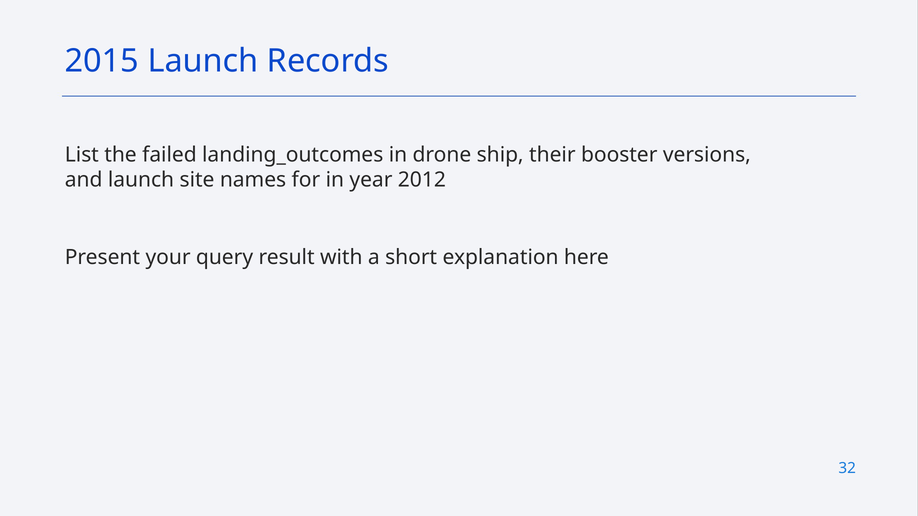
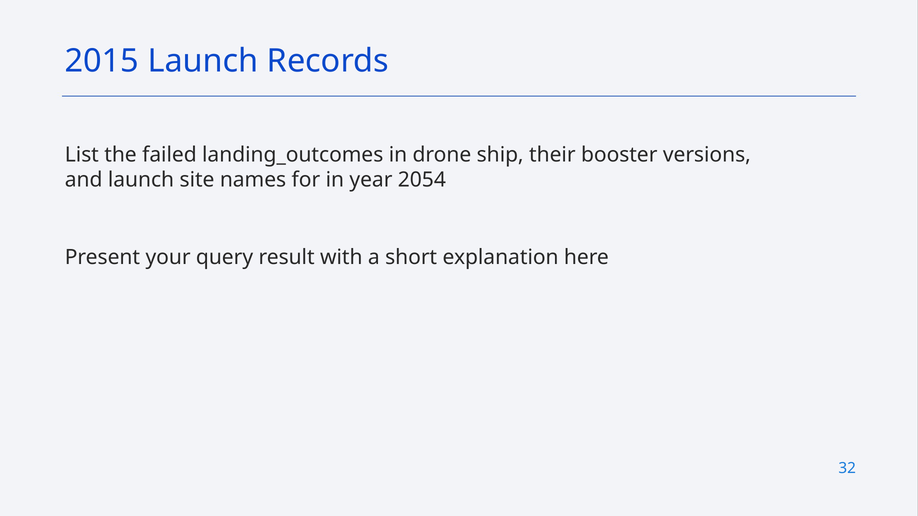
2012: 2012 -> 2054
